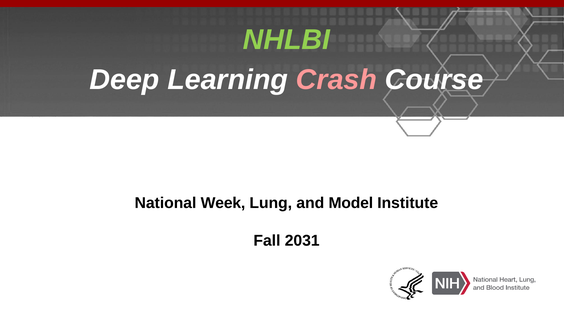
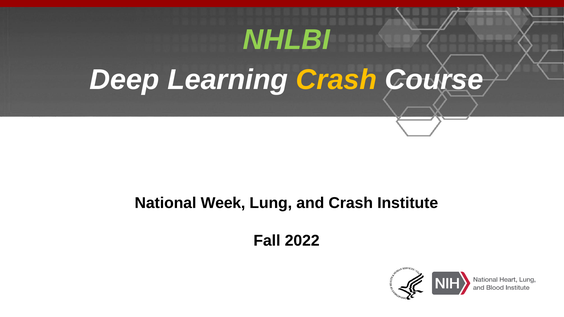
Crash at (336, 80) colour: pink -> yellow
and Model: Model -> Crash
2031: 2031 -> 2022
